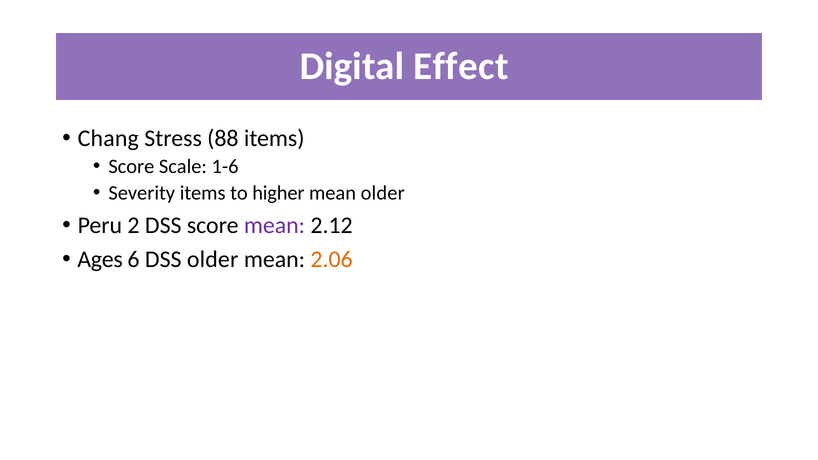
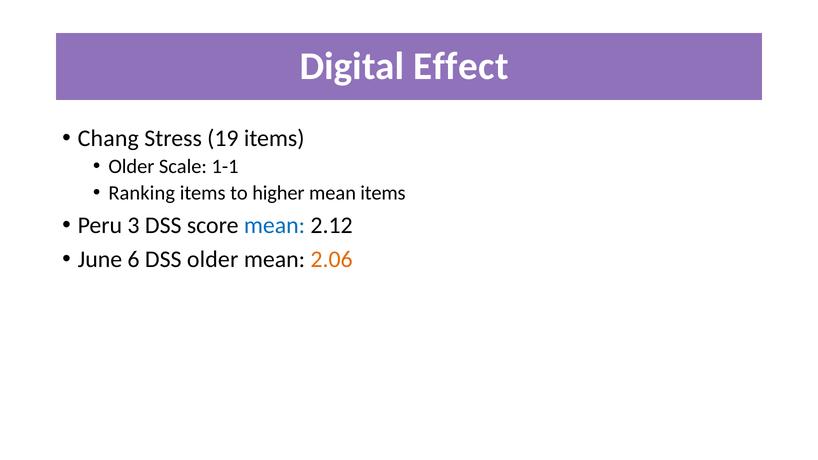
88: 88 -> 19
Score at (131, 167): Score -> Older
1-6: 1-6 -> 1-1
Severity: Severity -> Ranking
mean older: older -> items
2: 2 -> 3
mean at (274, 225) colour: purple -> blue
Ages: Ages -> June
